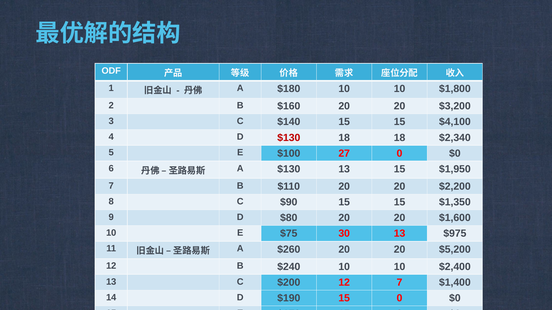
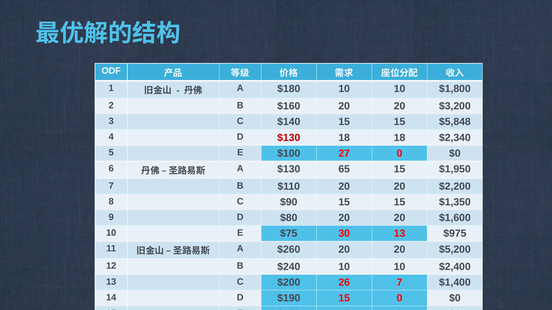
$4,100: $4,100 -> $5,848
$130 13: 13 -> 65
$200 12: 12 -> 26
